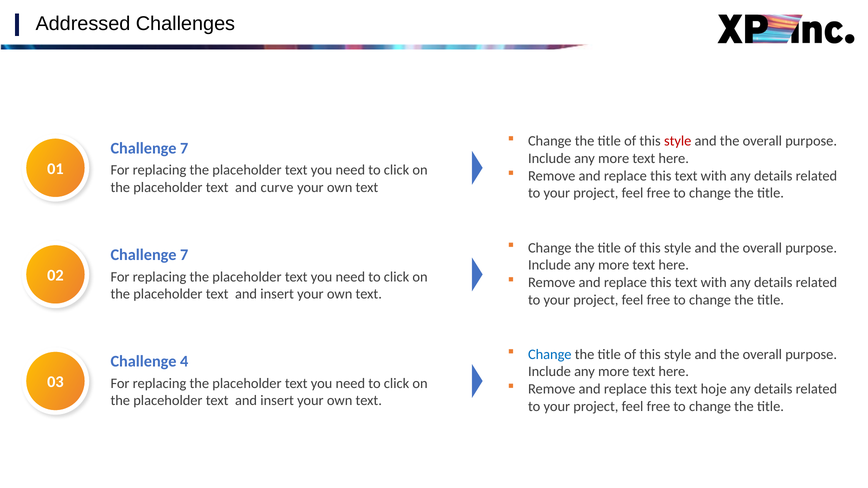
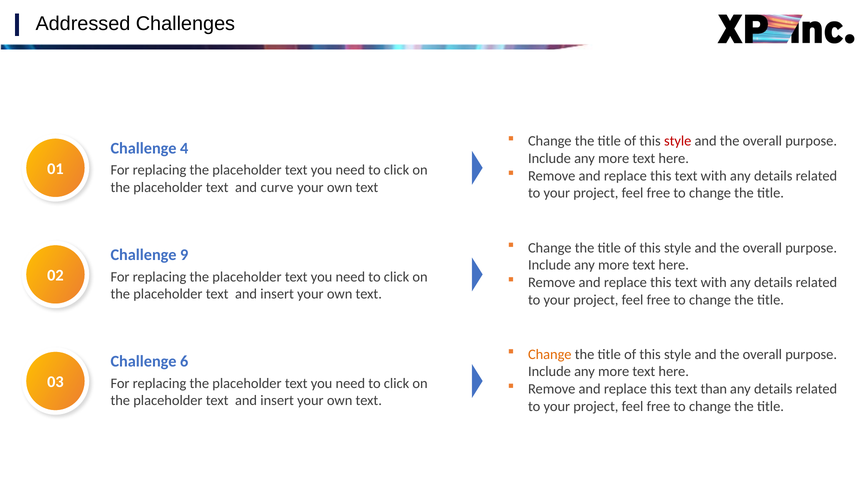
7 at (184, 148): 7 -> 4
7 at (184, 255): 7 -> 9
Change at (550, 355) colour: blue -> orange
4: 4 -> 6
hoje: hoje -> than
